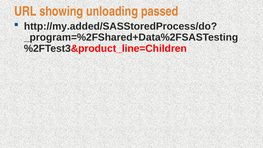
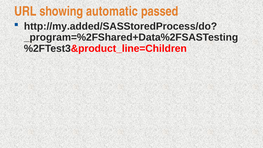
unloading: unloading -> automatic
